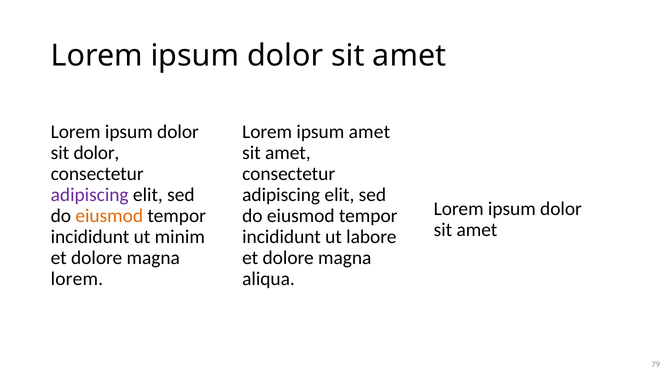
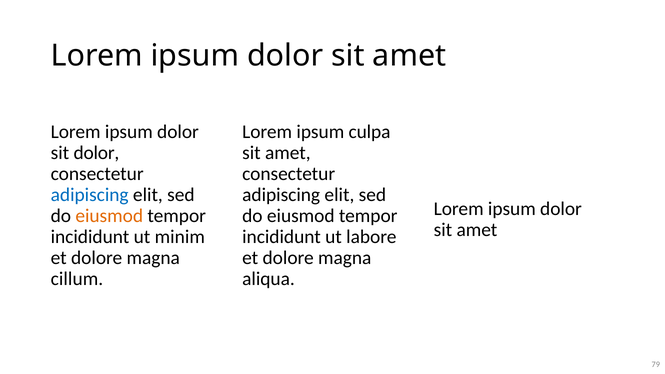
ipsum amet: amet -> culpa
adipiscing at (90, 195) colour: purple -> blue
lorem at (77, 279): lorem -> cillum
